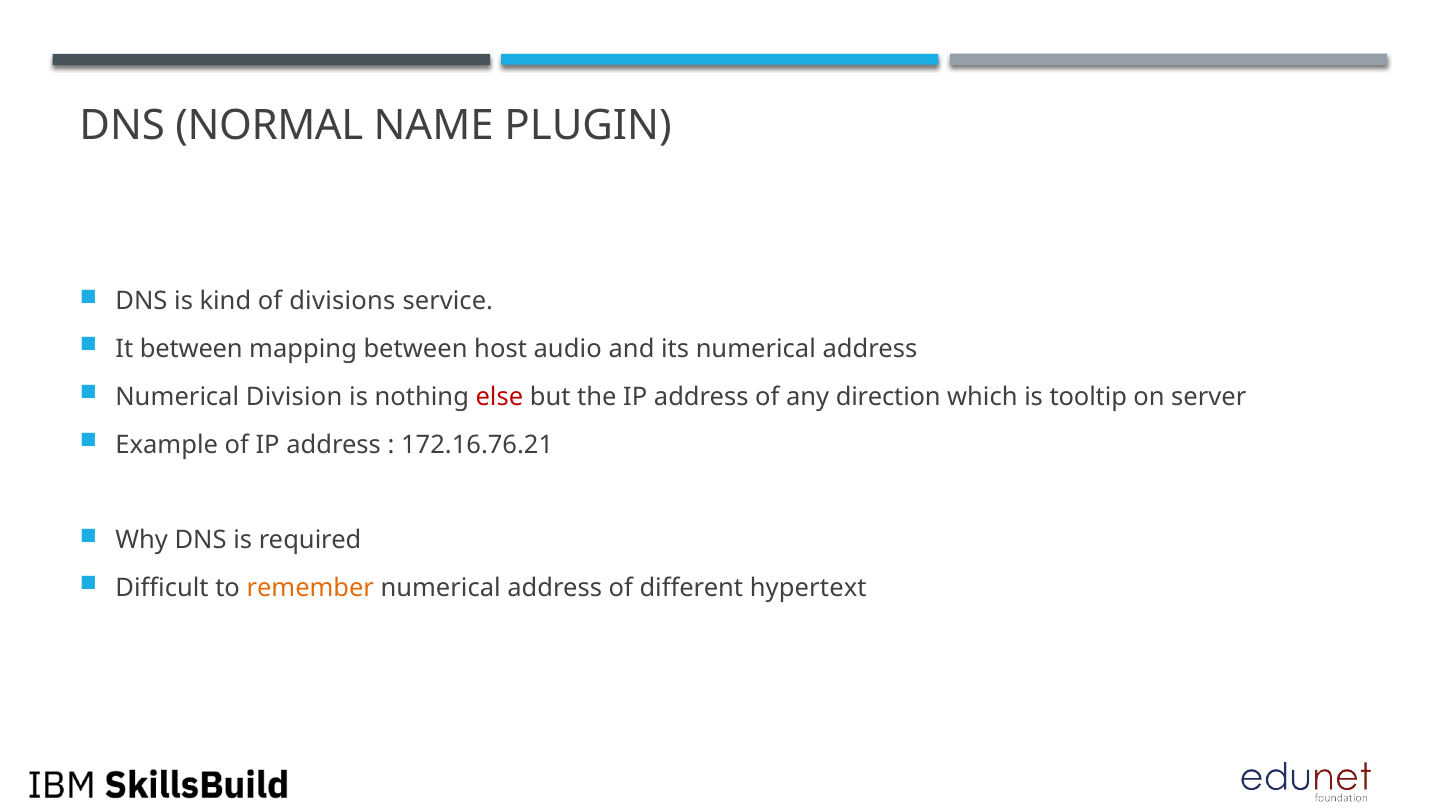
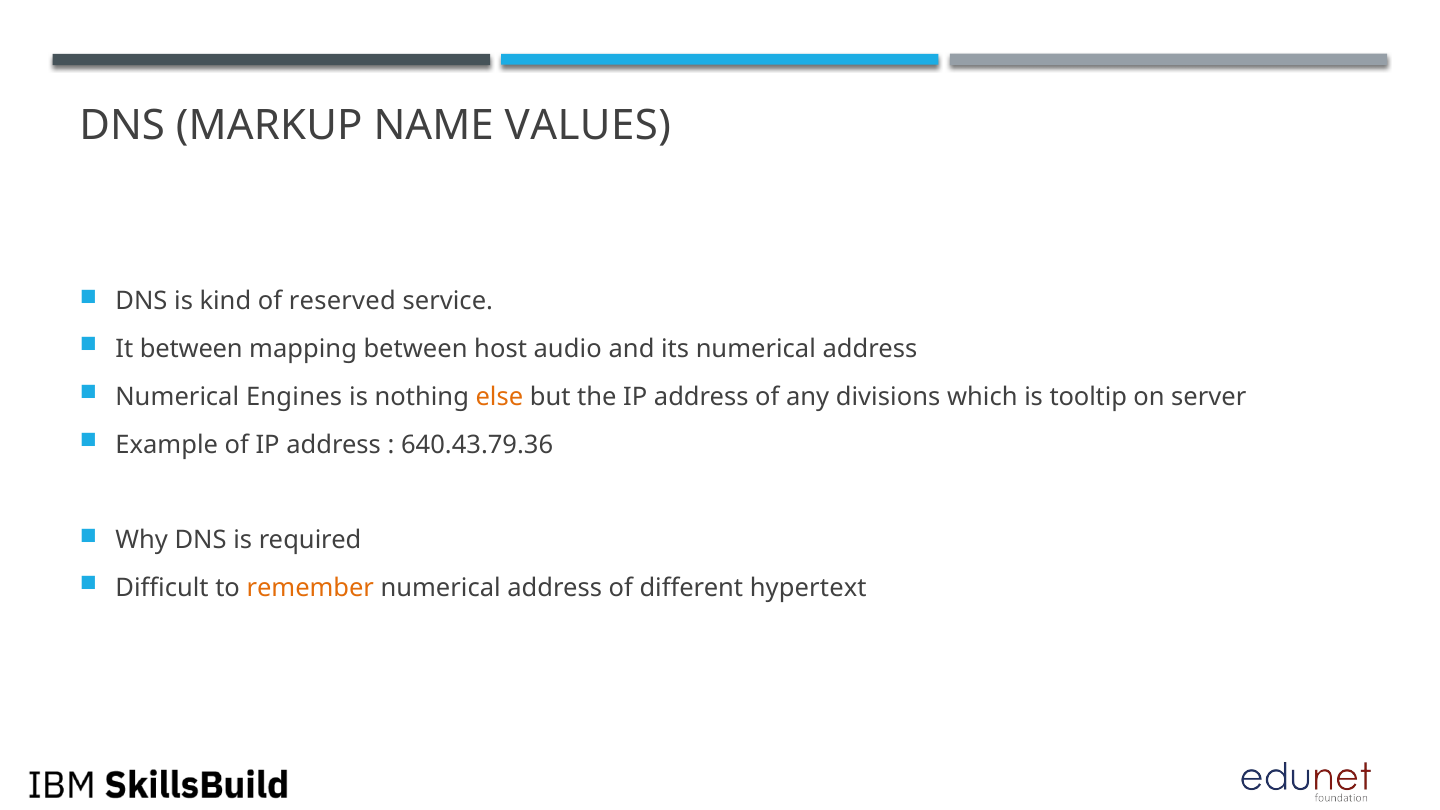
NORMAL: NORMAL -> MARKUP
PLUGIN: PLUGIN -> VALUES
divisions: divisions -> reserved
Division: Division -> Engines
else colour: red -> orange
direction: direction -> divisions
172.16.76.21: 172.16.76.21 -> 640.43.79.36
